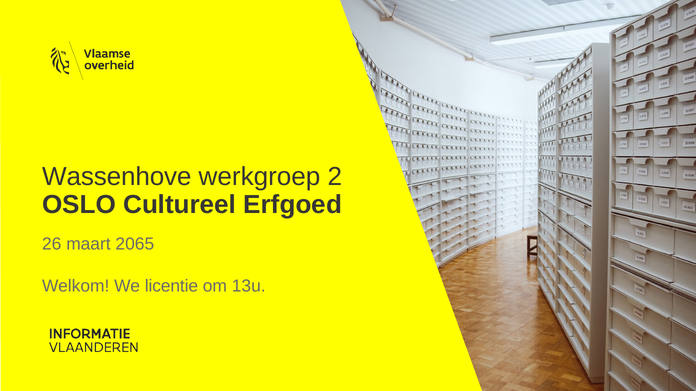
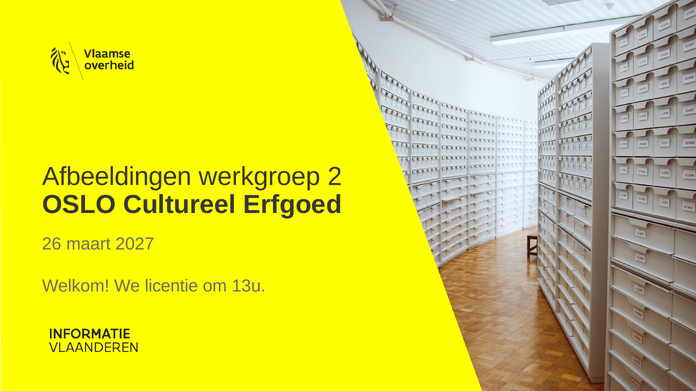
Wassenhove: Wassenhove -> Afbeeldingen
2065: 2065 -> 2027
